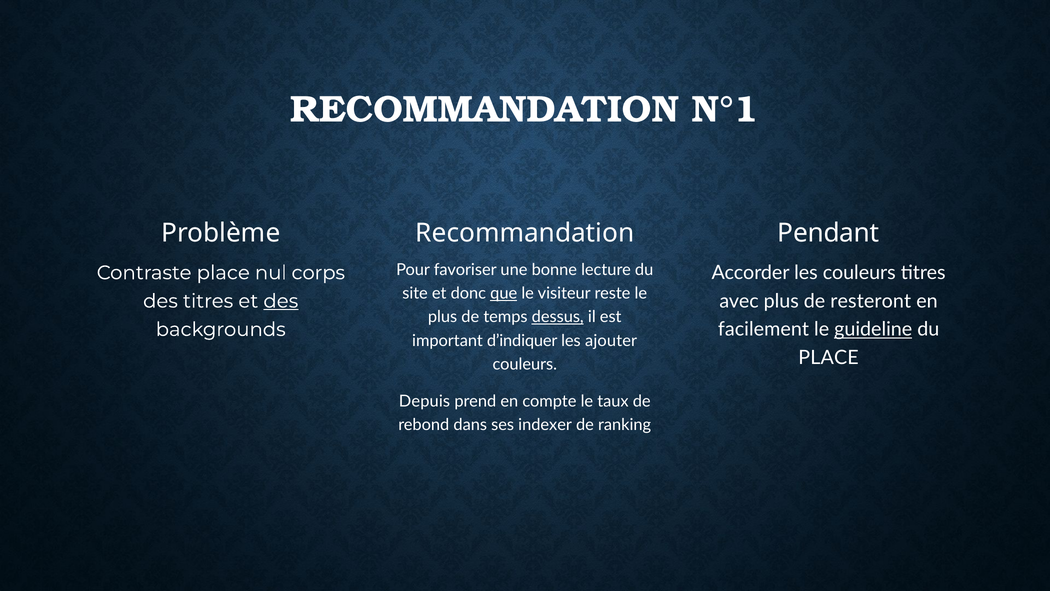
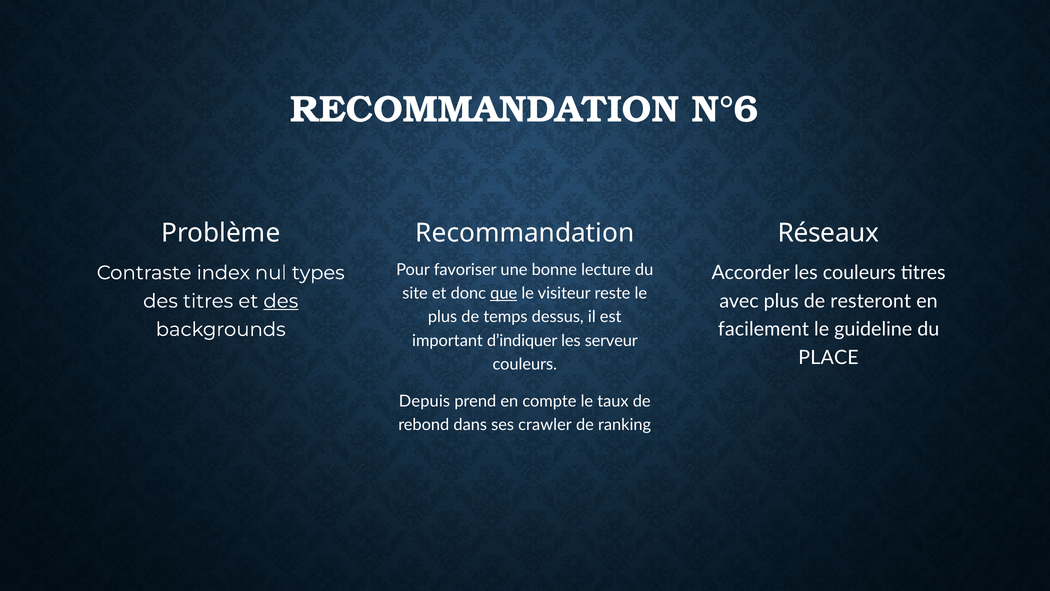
N°1: N°1 -> N°6
Pendant: Pendant -> Réseaux
Contraste place: place -> index
corps: corps -> types
dessus underline: present -> none
guideline underline: present -> none
ajouter: ajouter -> serveur
indexer: indexer -> crawler
